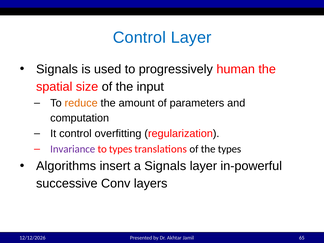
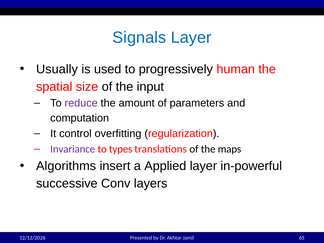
Control at (139, 38): Control -> Signals
Signals at (57, 69): Signals -> Usually
reduce colour: orange -> purple
the types: types -> maps
a Signals: Signals -> Applied
